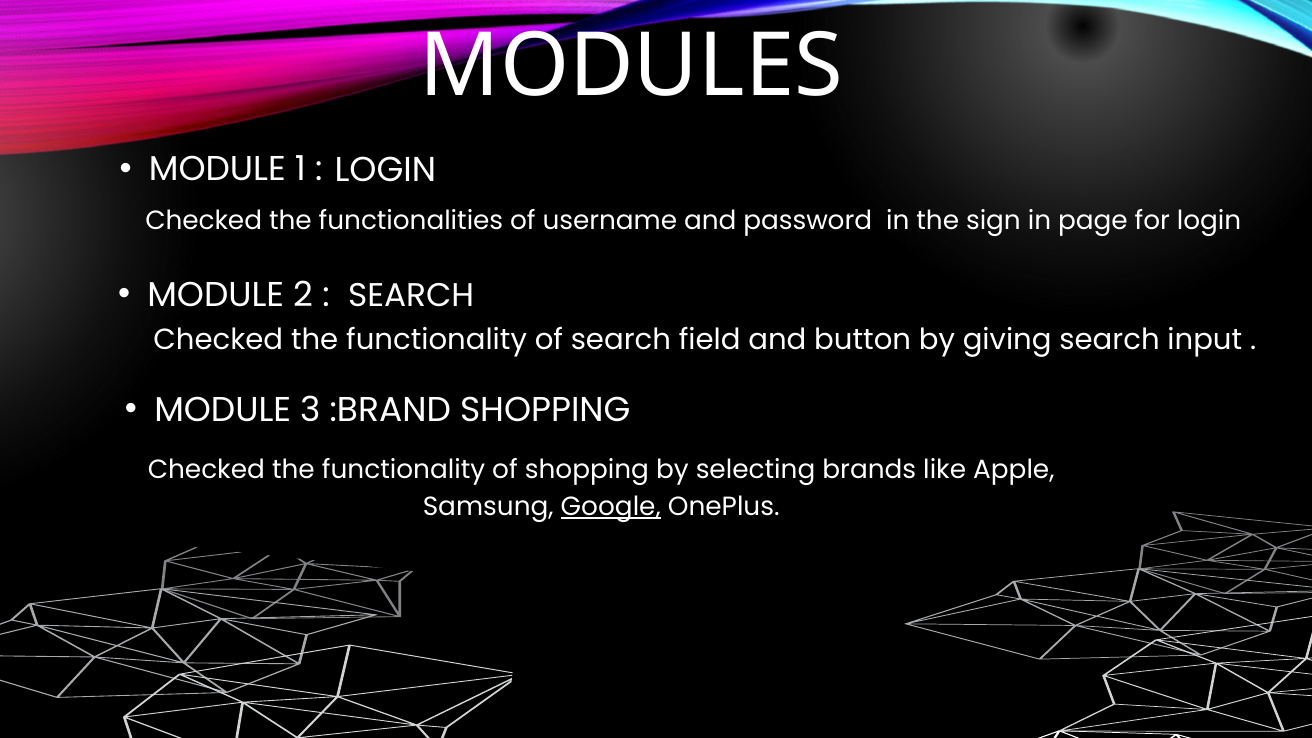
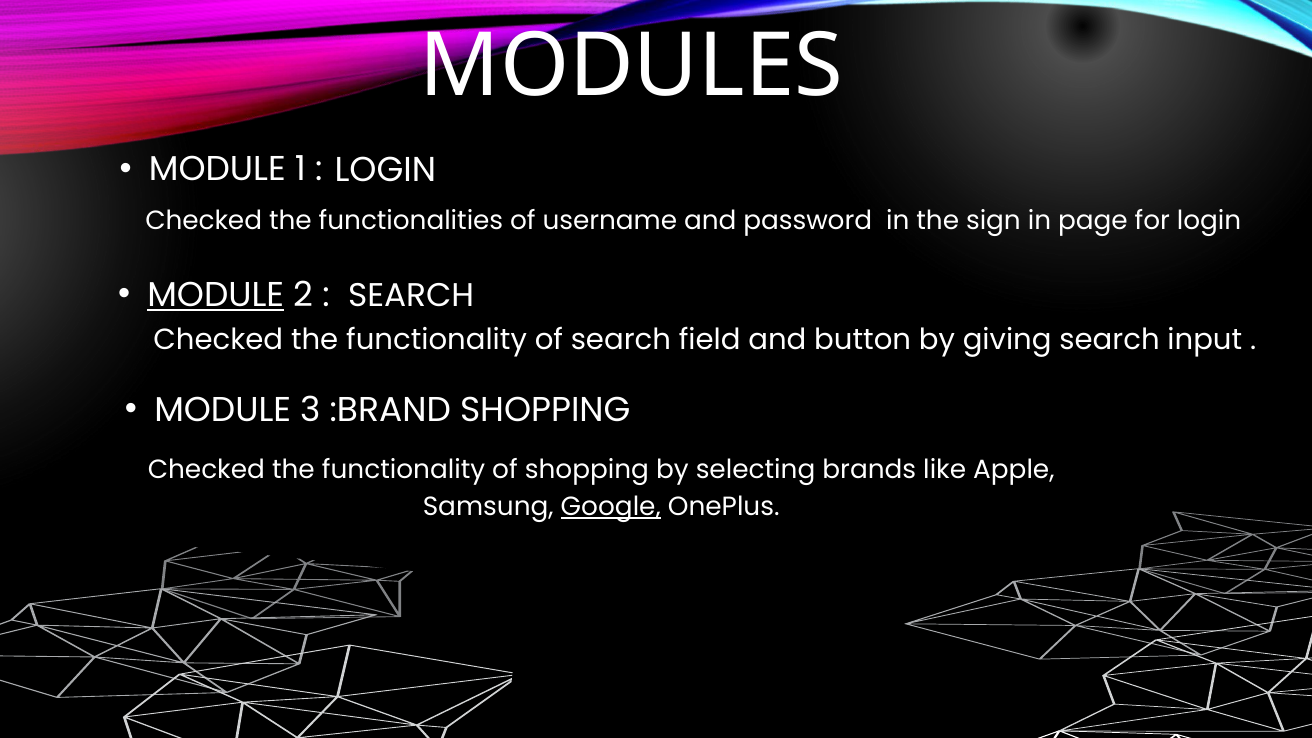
MODULE at (216, 295) underline: none -> present
